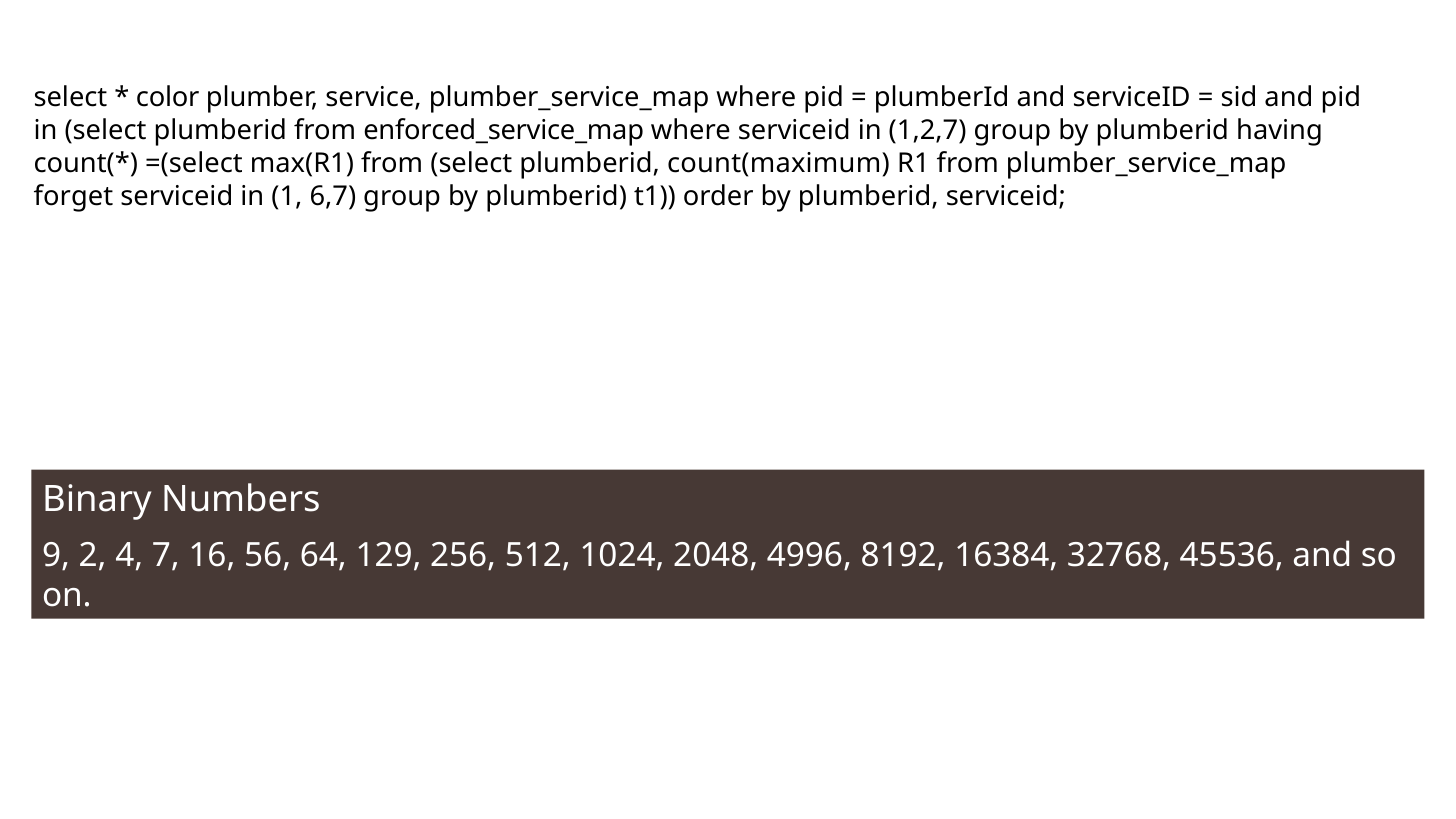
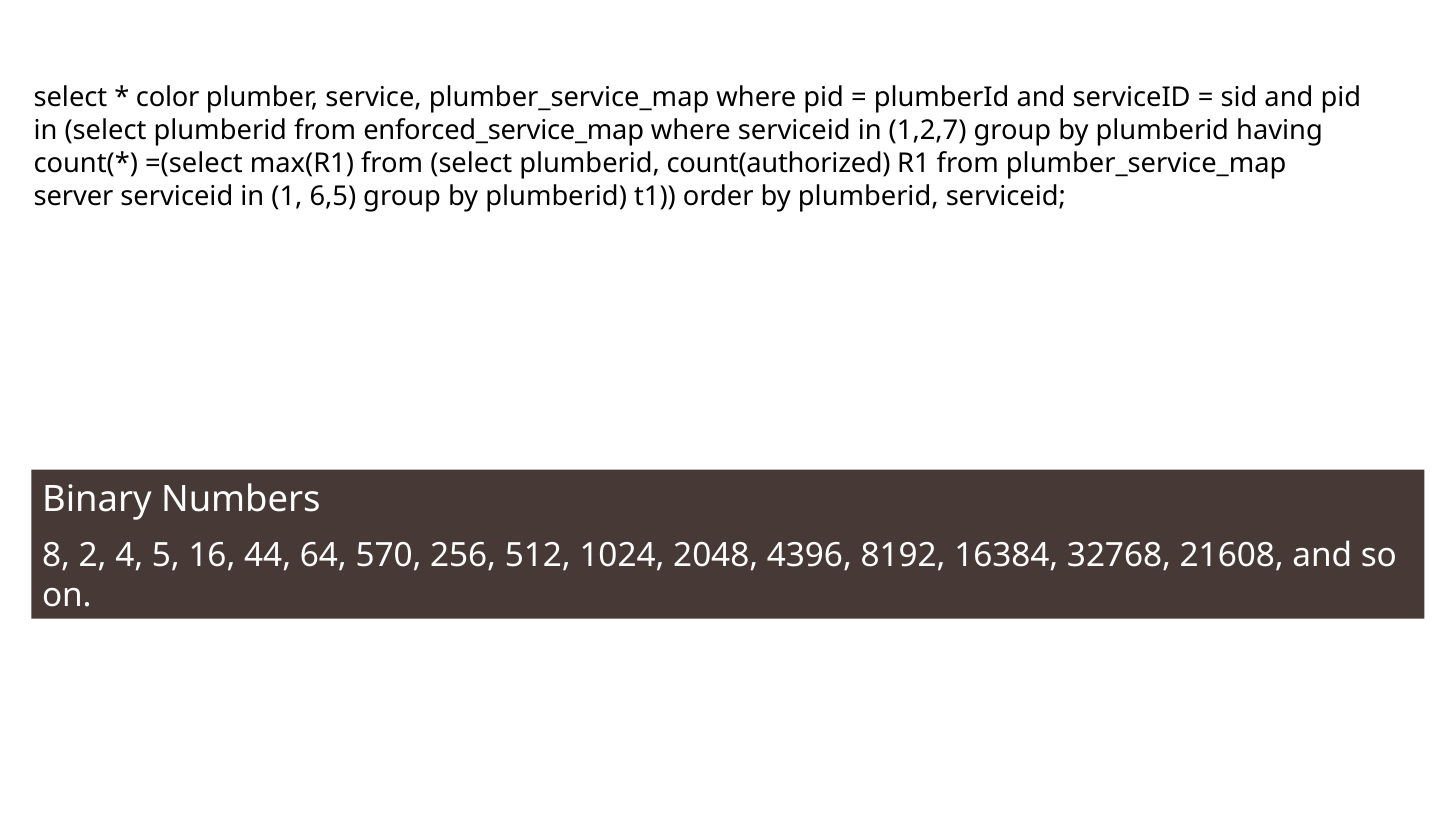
count(maximum: count(maximum -> count(authorized
forget: forget -> server
6,7: 6,7 -> 6,5
9: 9 -> 8
7: 7 -> 5
56: 56 -> 44
129: 129 -> 570
4996: 4996 -> 4396
45536: 45536 -> 21608
